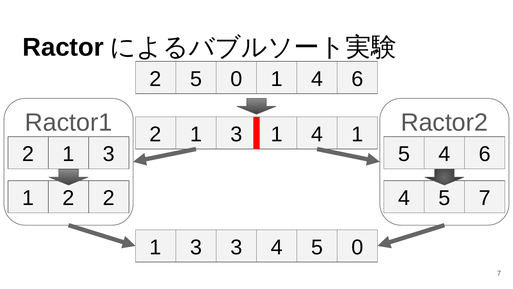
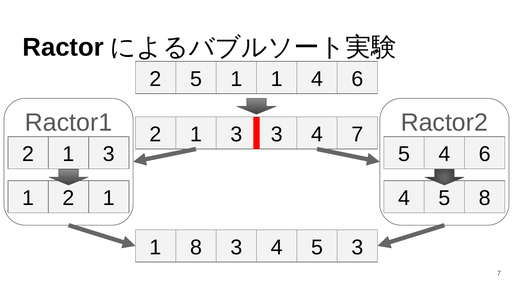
2 5 0: 0 -> 1
3 1: 1 -> 3
4 1: 1 -> 7
2 at (109, 198): 2 -> 1
7 at (485, 198): 7 -> 8
3 at (196, 247): 3 -> 8
4 5 0: 0 -> 3
